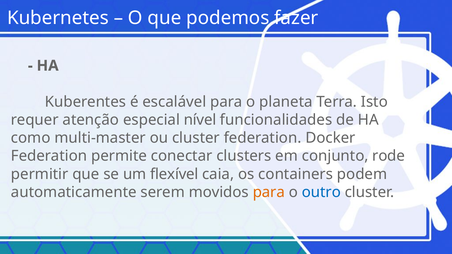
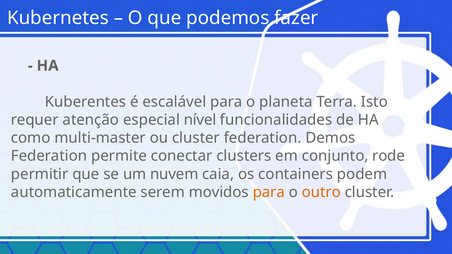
Docker: Docker -> Demos
flexível: flexível -> nuvem
outro colour: blue -> orange
